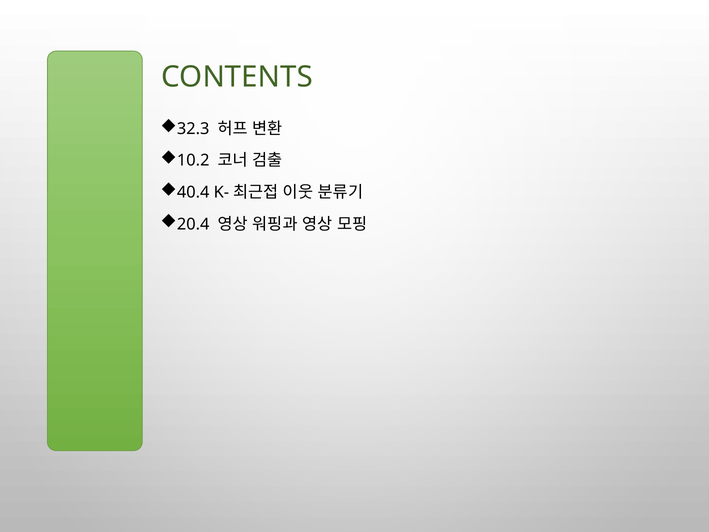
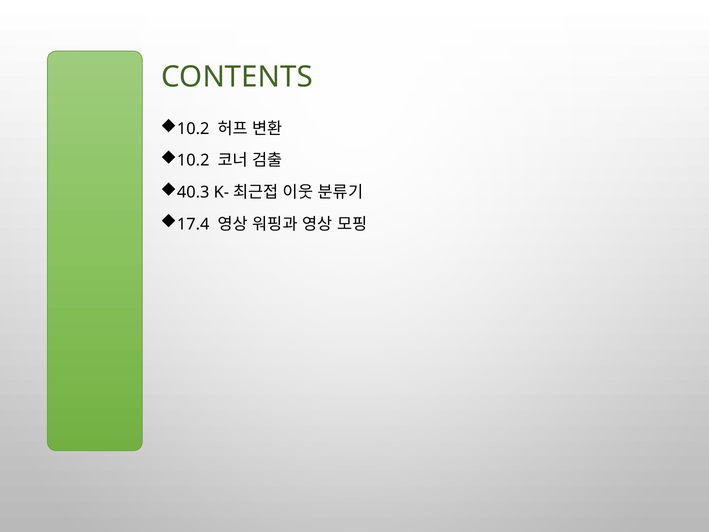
32.3 at (193, 129): 32.3 -> 10.2
40.4: 40.4 -> 40.3
20.4: 20.4 -> 17.4
